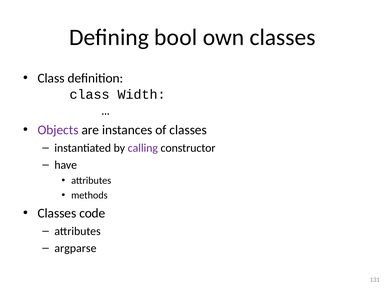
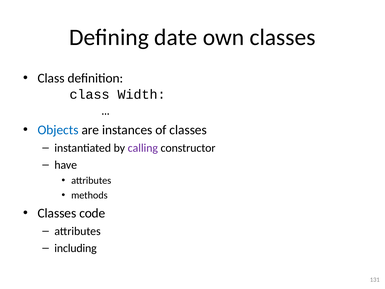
bool: bool -> date
Objects colour: purple -> blue
argparse: argparse -> including
